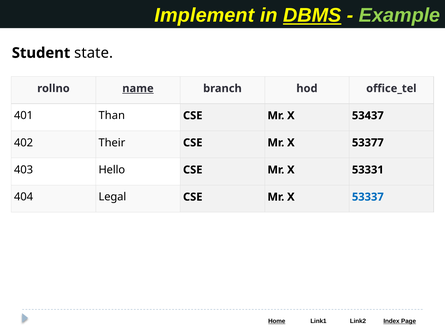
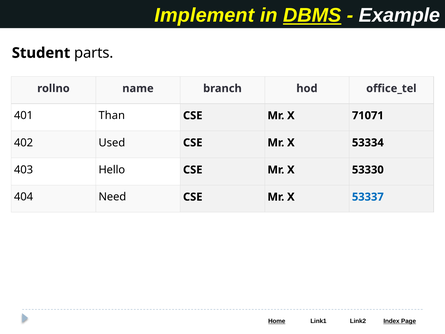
Example colour: light green -> white
state: state -> parts
name underline: present -> none
53437: 53437 -> 71071
Their: Their -> Used
53377: 53377 -> 53334
53331: 53331 -> 53330
Legal: Legal -> Need
